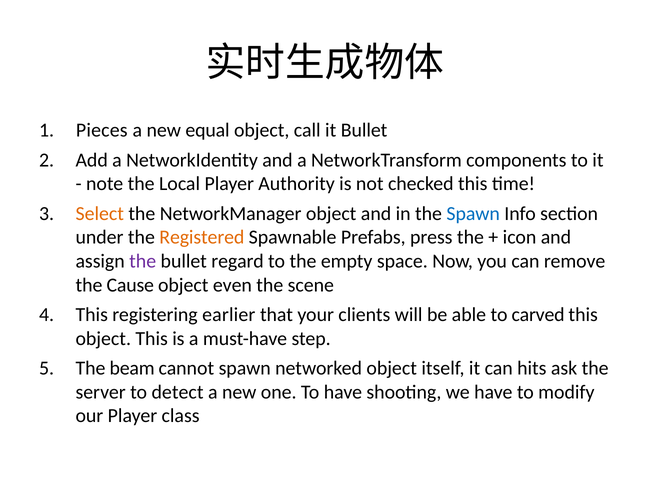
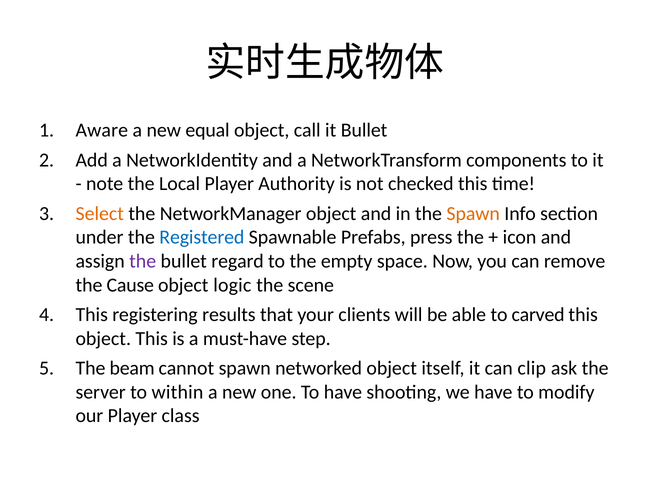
Pieces: Pieces -> Aware
Spawn at (473, 213) colour: blue -> orange
Registered colour: orange -> blue
even: even -> logic
earlier: earlier -> results
hits: hits -> clip
detect: detect -> within
